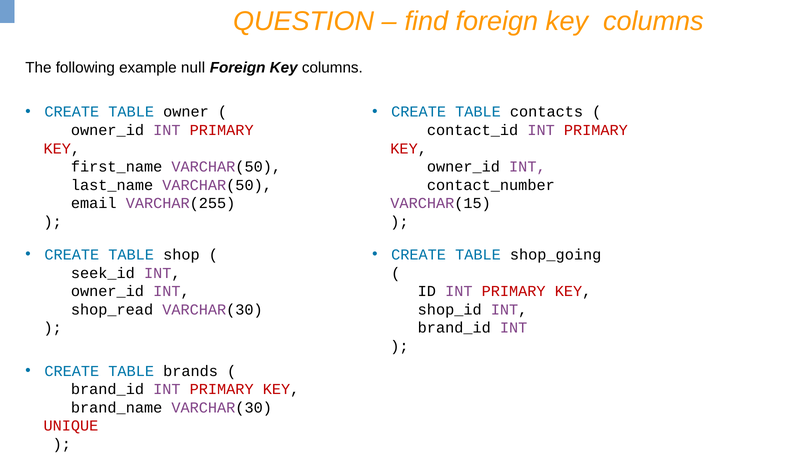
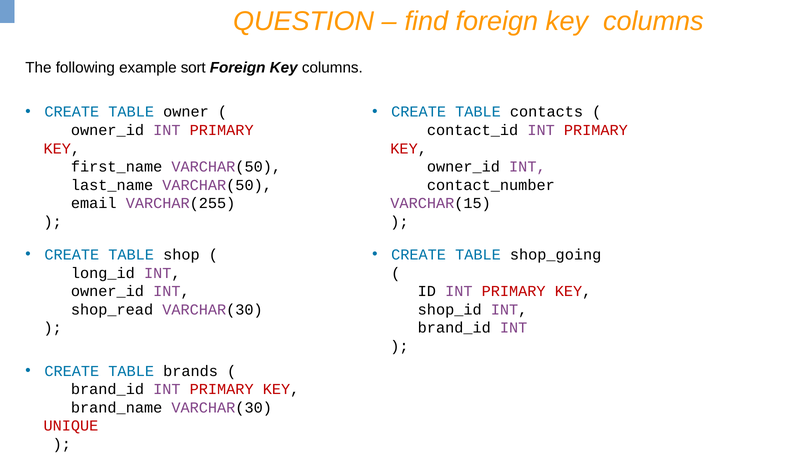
null: null -> sort
seek_id: seek_id -> long_id
